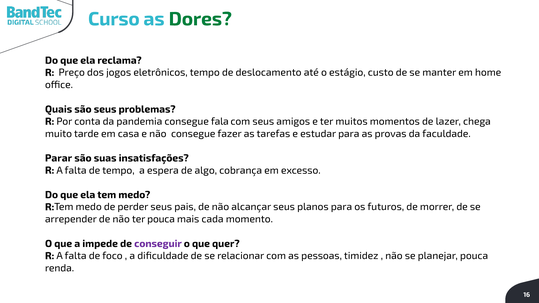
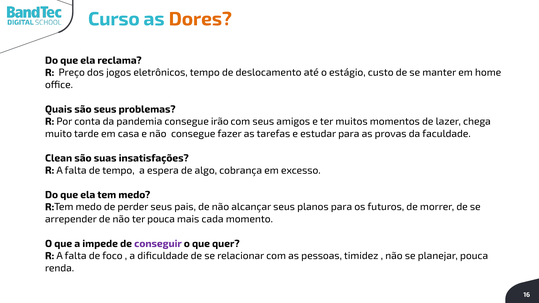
Dores colour: green -> orange
fala: fala -> irão
Parar: Parar -> Clean
